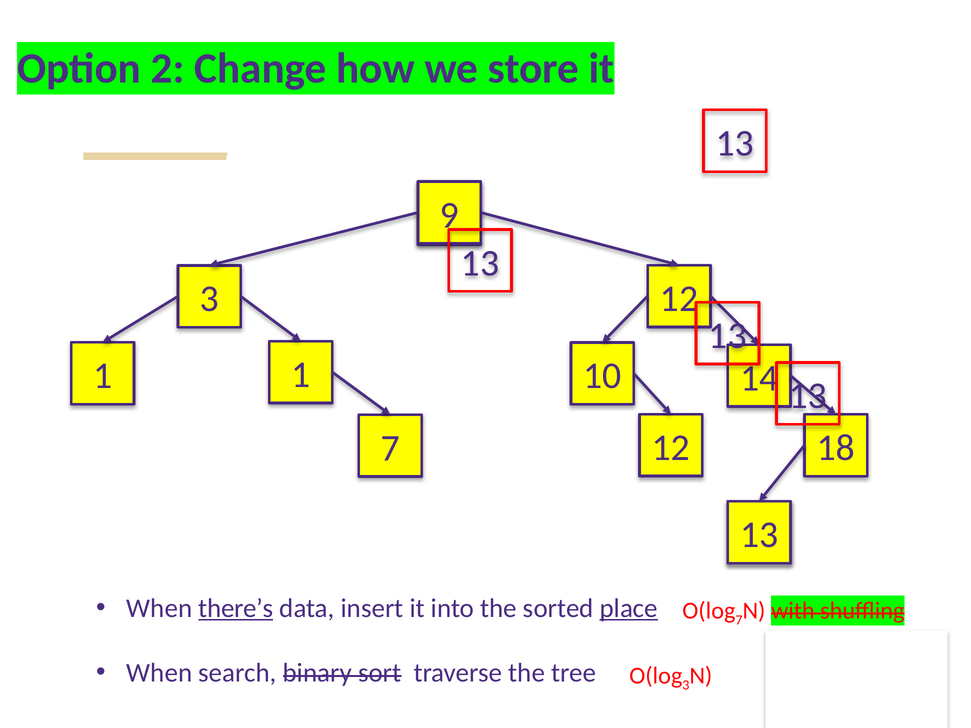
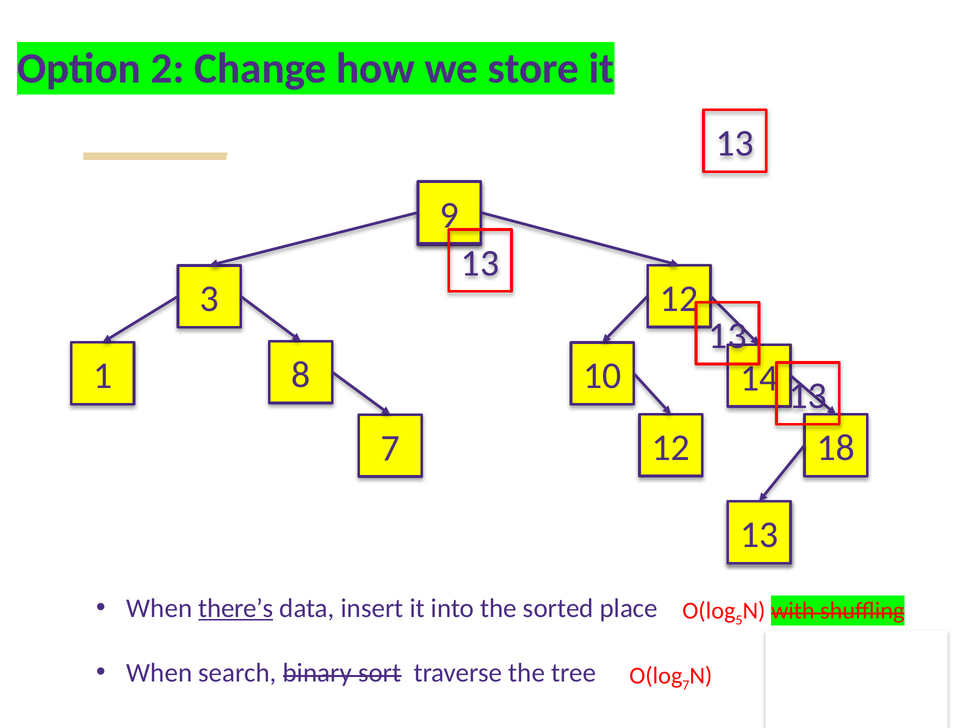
1 1: 1 -> 8
place underline: present -> none
7 at (739, 620): 7 -> 5
3 at (686, 686): 3 -> 7
